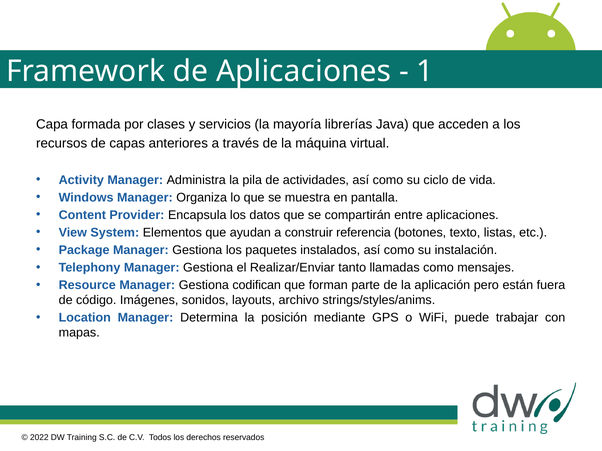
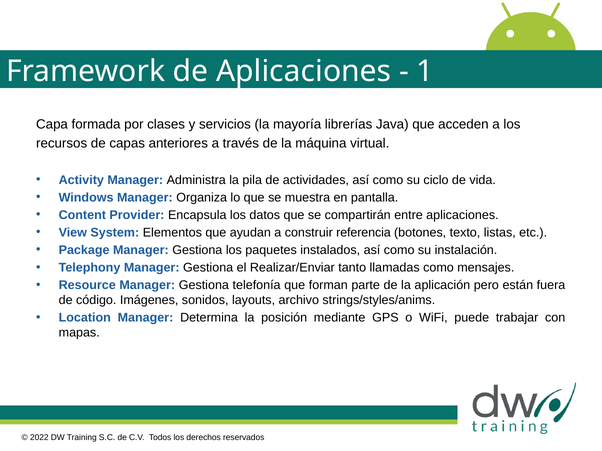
codifican: codifican -> telefonía
